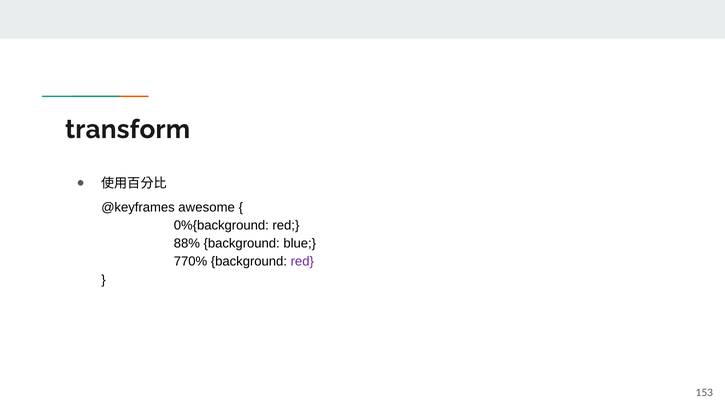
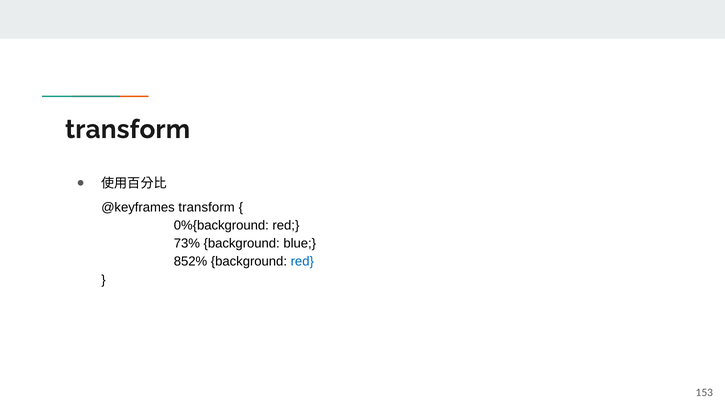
@keyframes awesome: awesome -> transform
88%: 88% -> 73%
770%: 770% -> 852%
red at (302, 262) colour: purple -> blue
